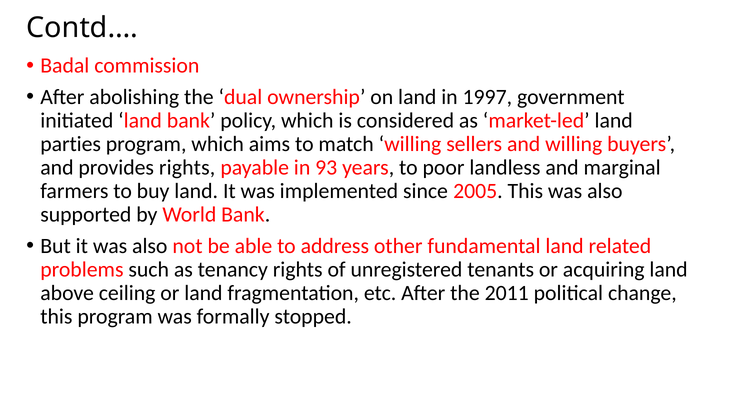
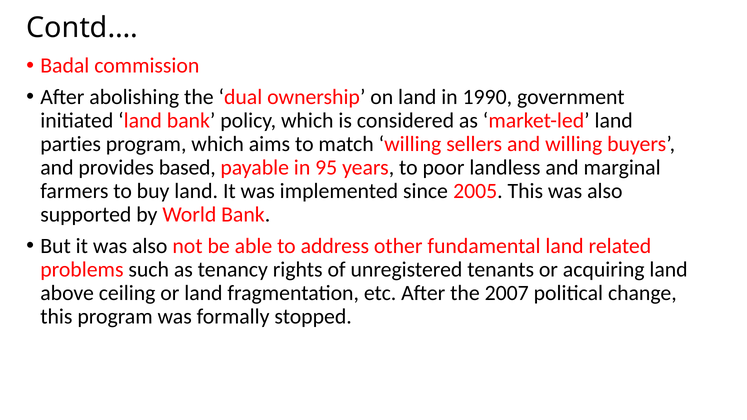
1997: 1997 -> 1990
provides rights: rights -> based
93: 93 -> 95
2011: 2011 -> 2007
